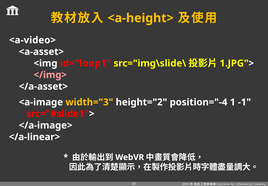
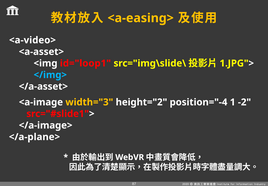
<a-height>: <a-height> -> <a-easing>
</img> colour: pink -> light blue
-1: -1 -> -2
</a-linear>: </a-linear> -> </a-plane>
